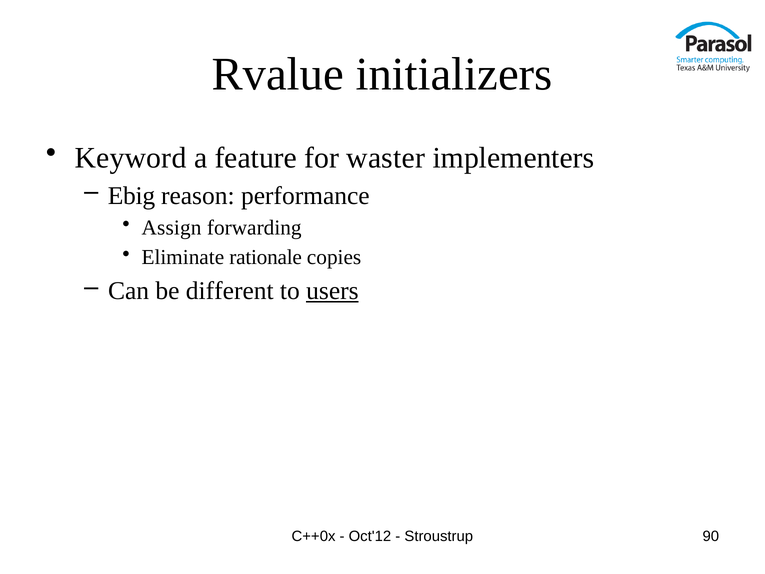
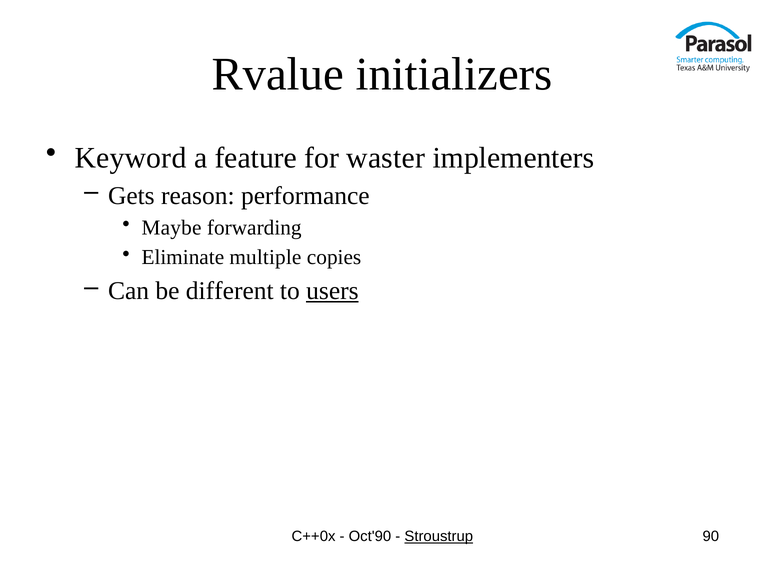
Ebig: Ebig -> Gets
Assign: Assign -> Maybe
rationale: rationale -> multiple
Oct'12: Oct'12 -> Oct'90
Stroustrup underline: none -> present
